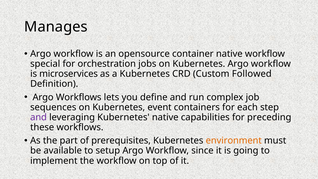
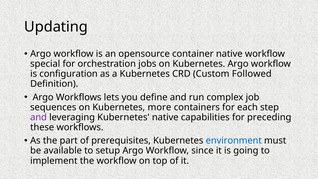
Manages: Manages -> Updating
microservices: microservices -> configuration
event: event -> more
environment colour: orange -> blue
